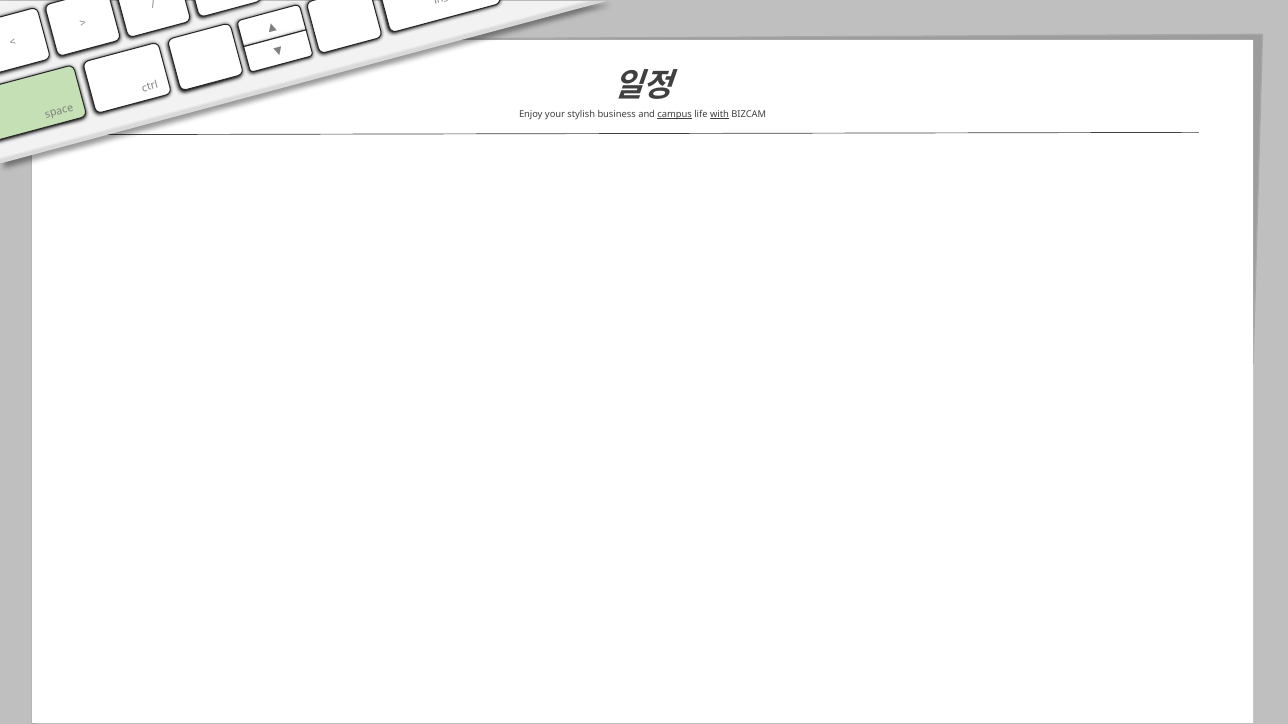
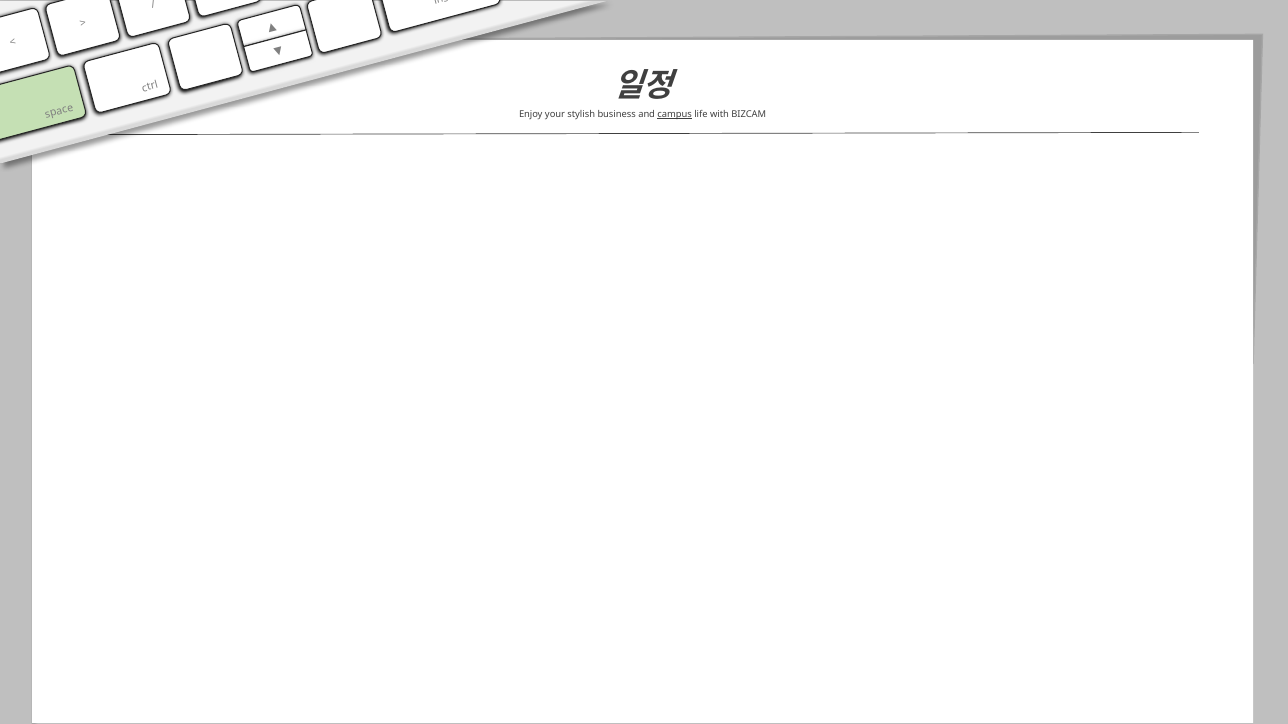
with underline: present -> none
